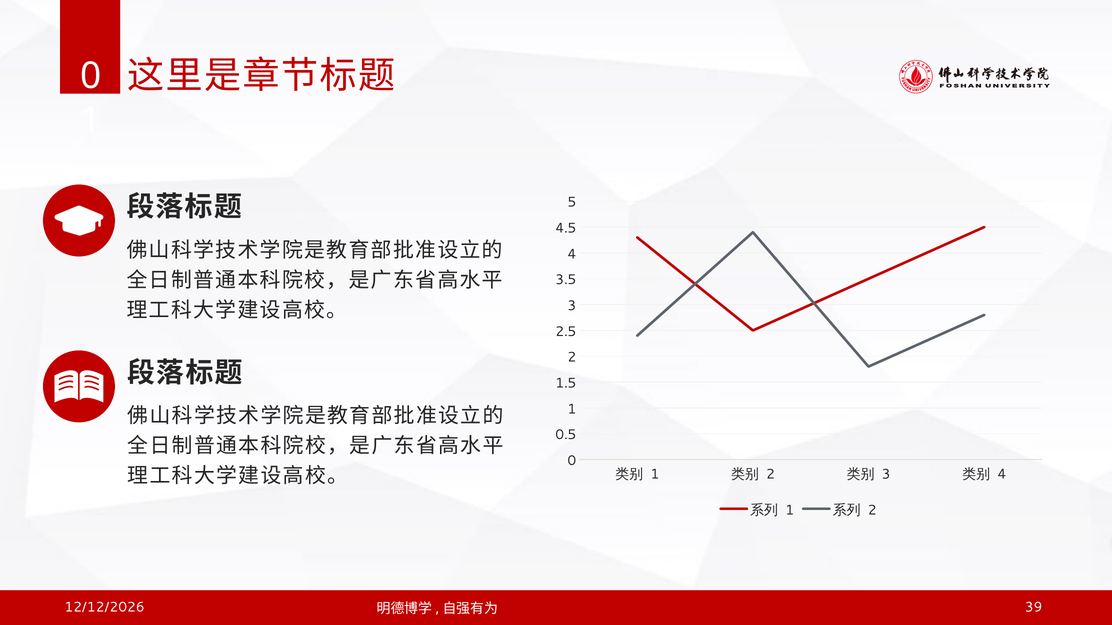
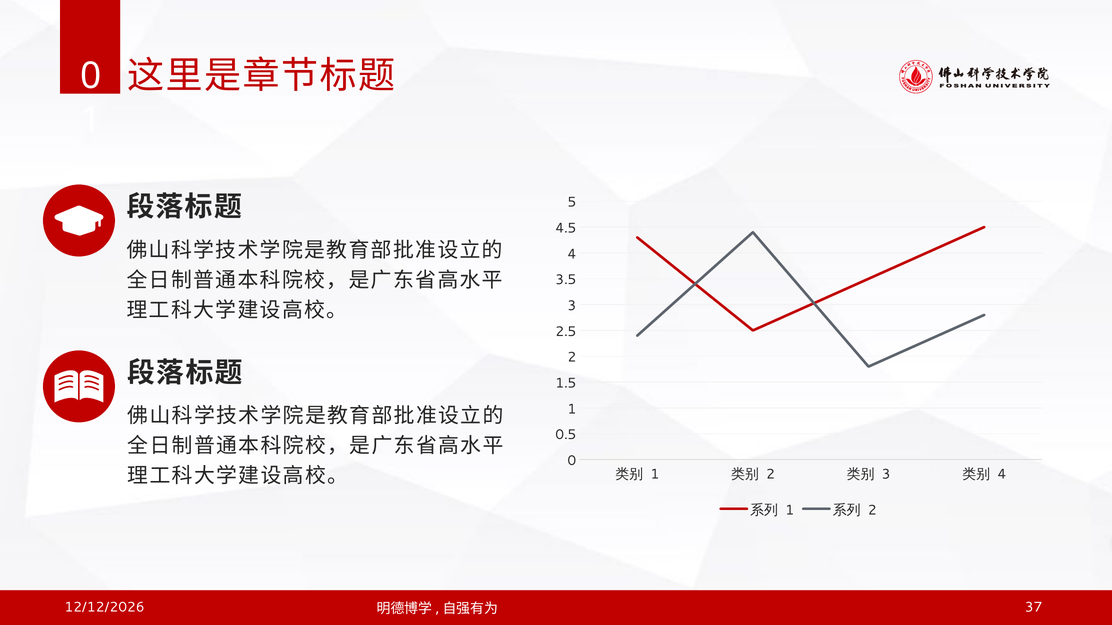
39: 39 -> 37
